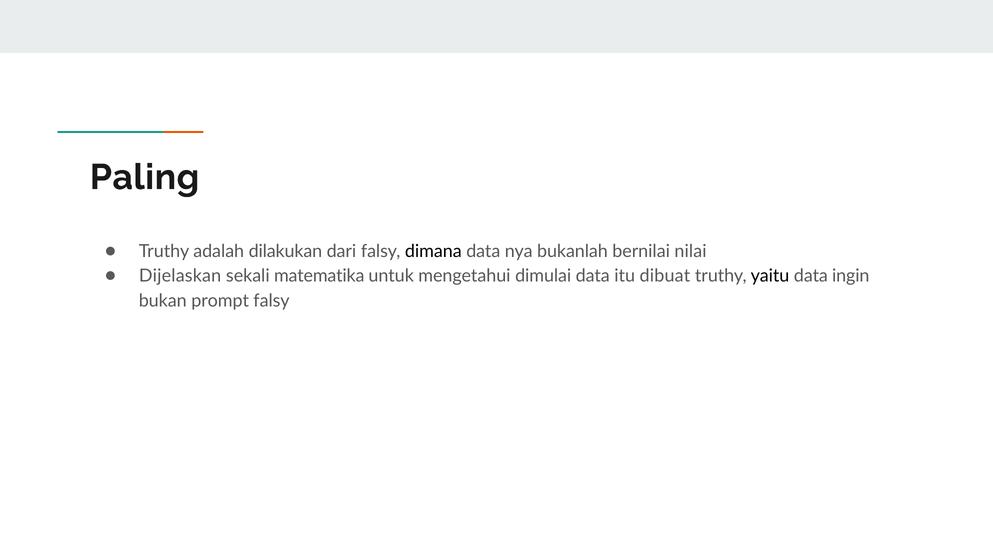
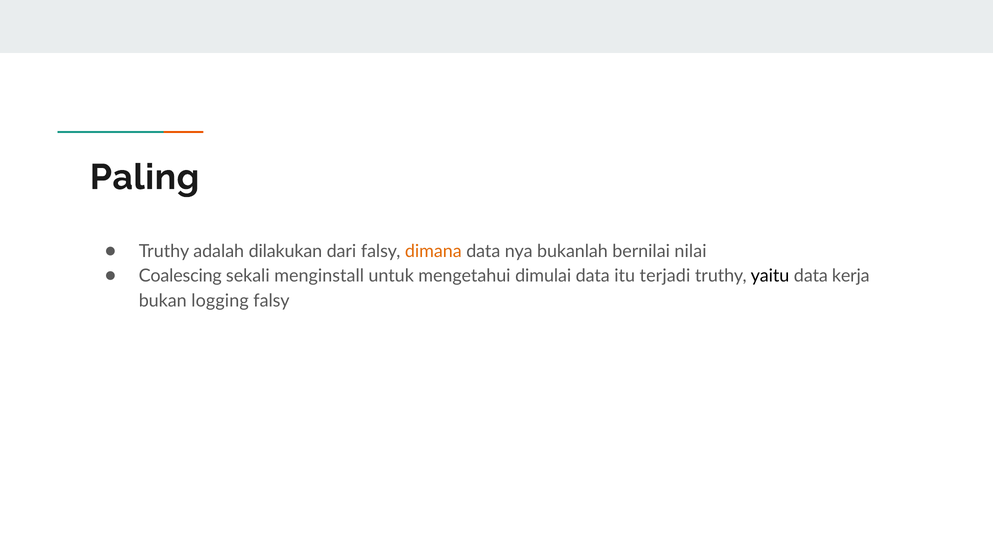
dimana colour: black -> orange
Dijelaskan: Dijelaskan -> Coalescing
matematika: matematika -> menginstall
dibuat: dibuat -> terjadi
ingin: ingin -> kerja
prompt: prompt -> logging
